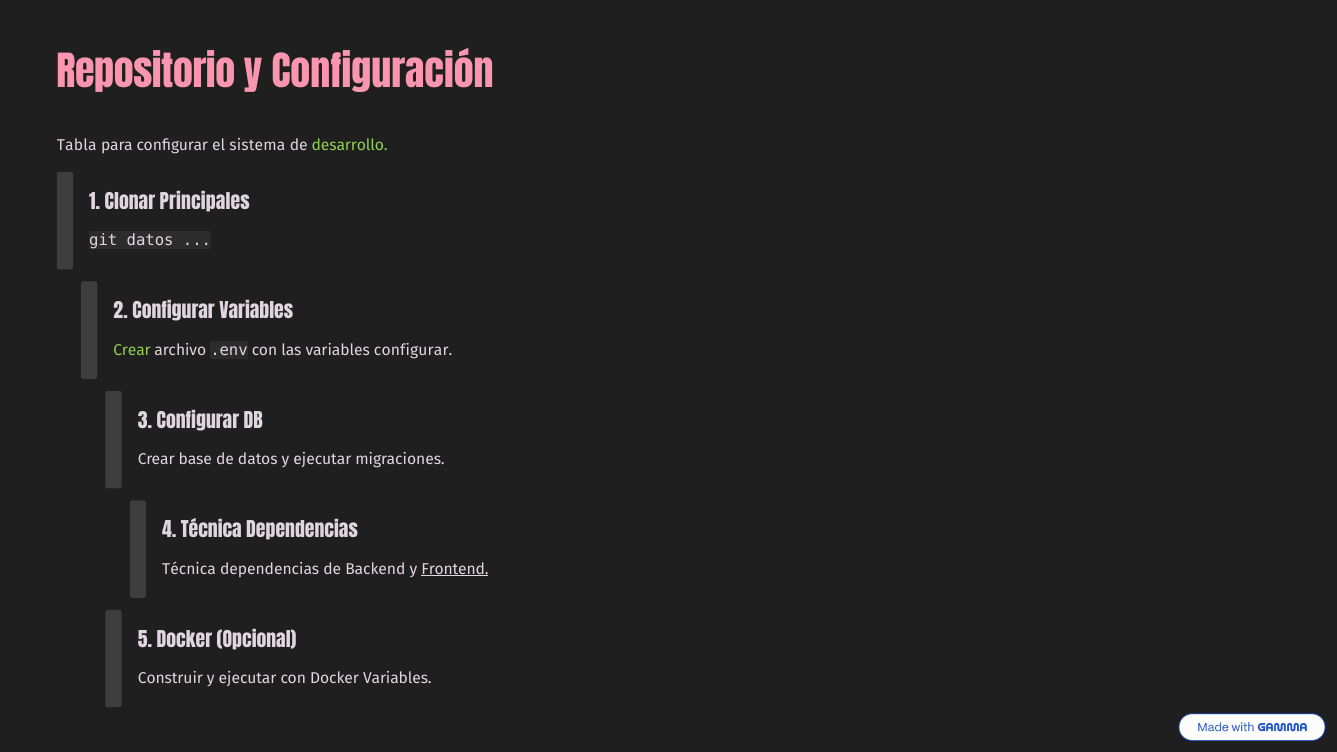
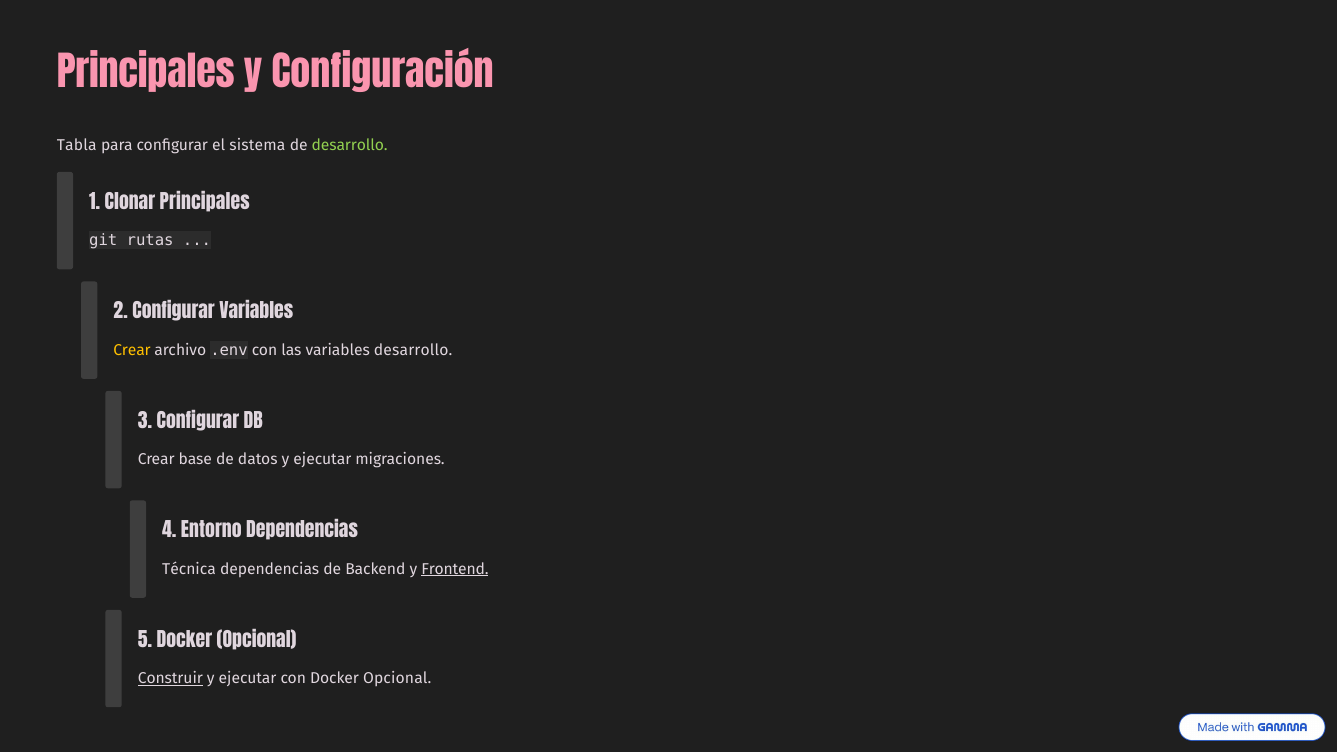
Repositorio at (146, 74): Repositorio -> Principales
git datos: datos -> rutas
Crear at (132, 350) colour: light green -> yellow
variables configurar: configurar -> desarrollo
4 Técnica: Técnica -> Entorno
Construir underline: none -> present
con Docker Variables: Variables -> Opcional
